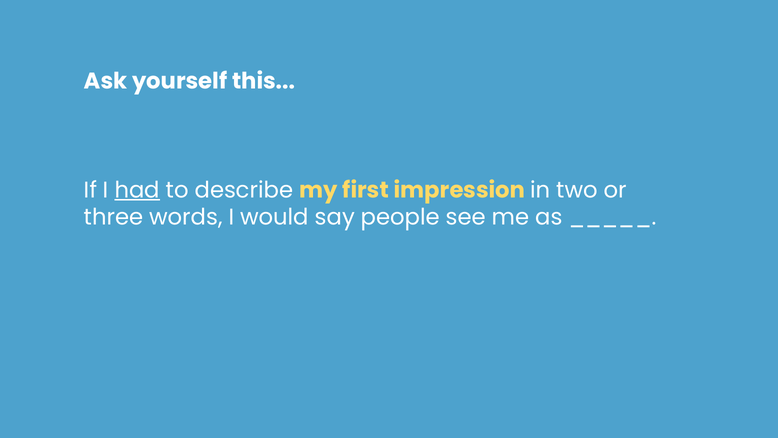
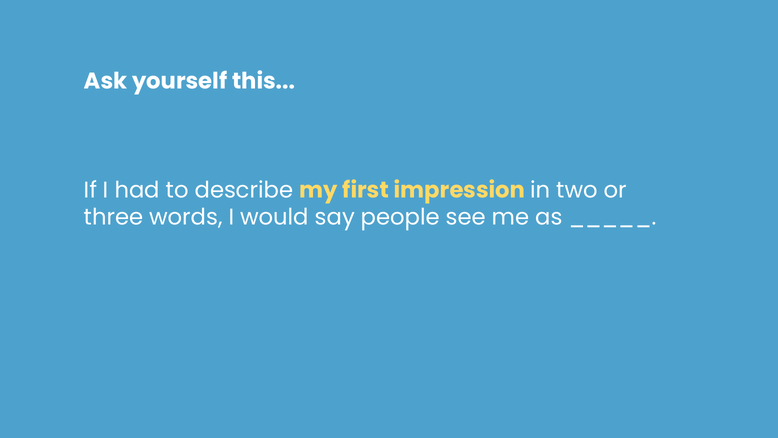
had underline: present -> none
